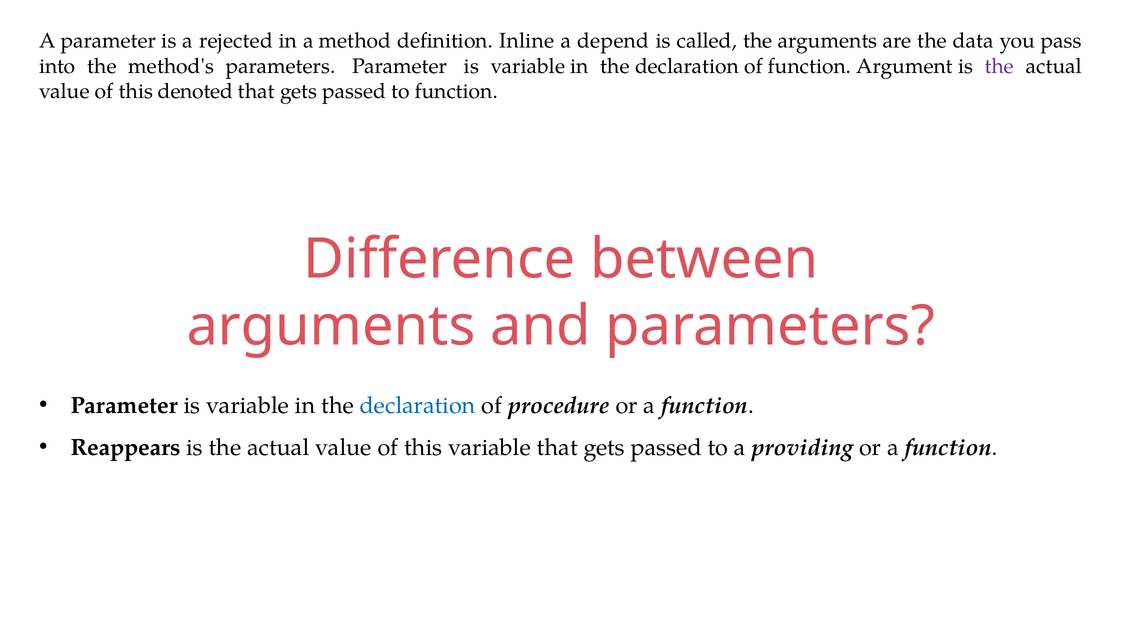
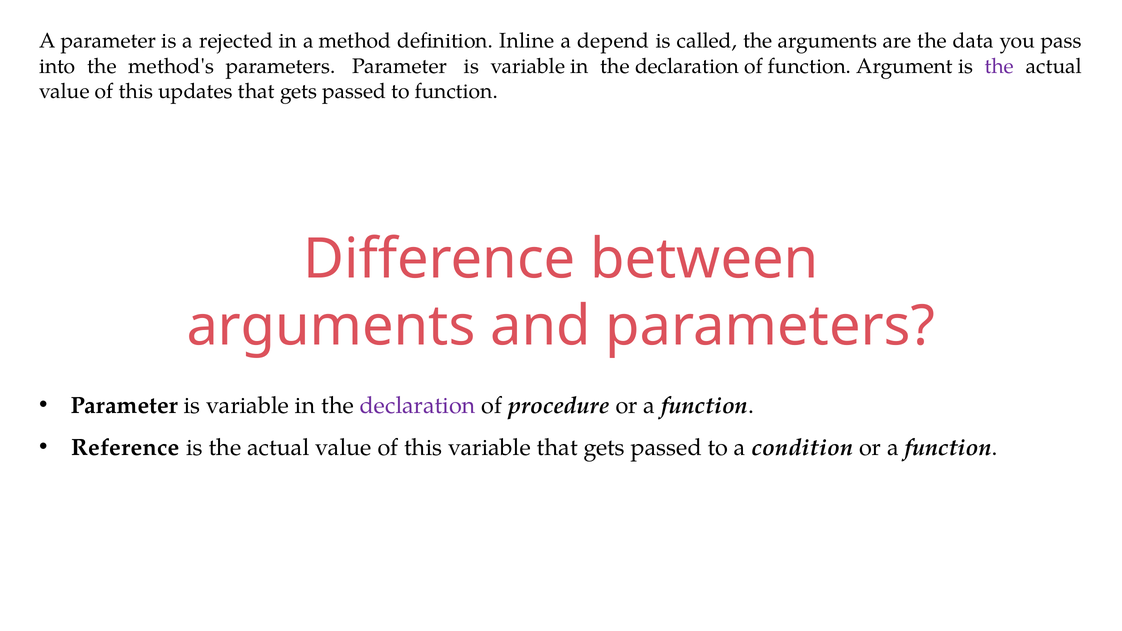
denoted: denoted -> updates
declaration at (418, 405) colour: blue -> purple
Reappears: Reappears -> Reference
providing: providing -> condition
